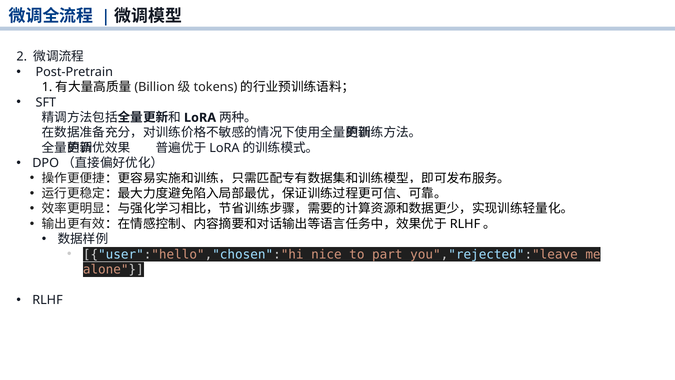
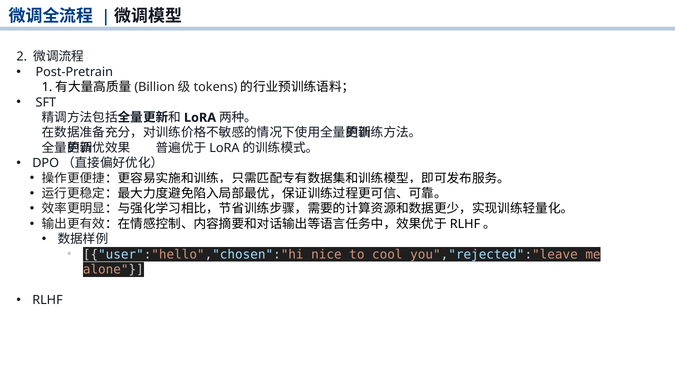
part: part -> cool
